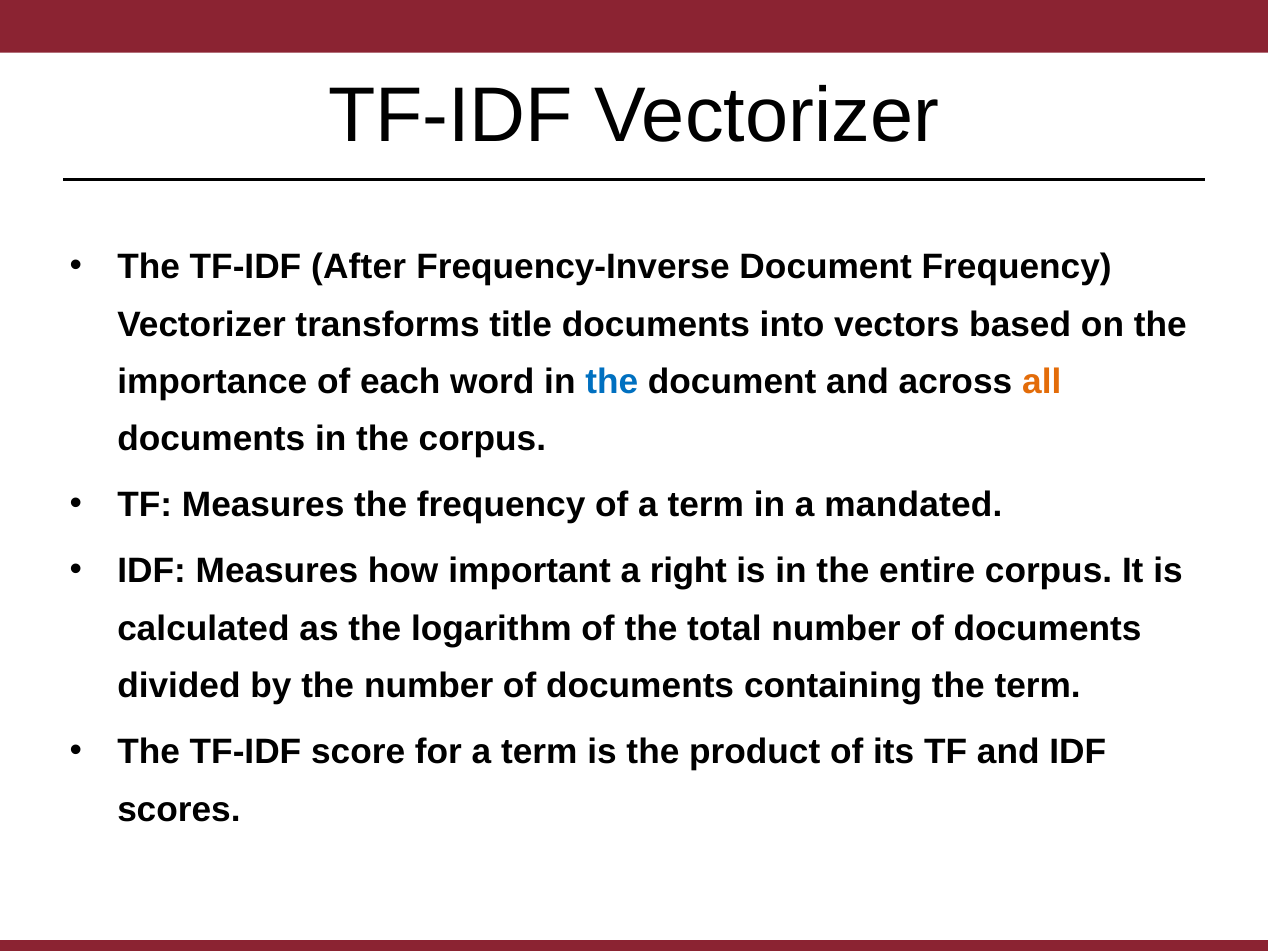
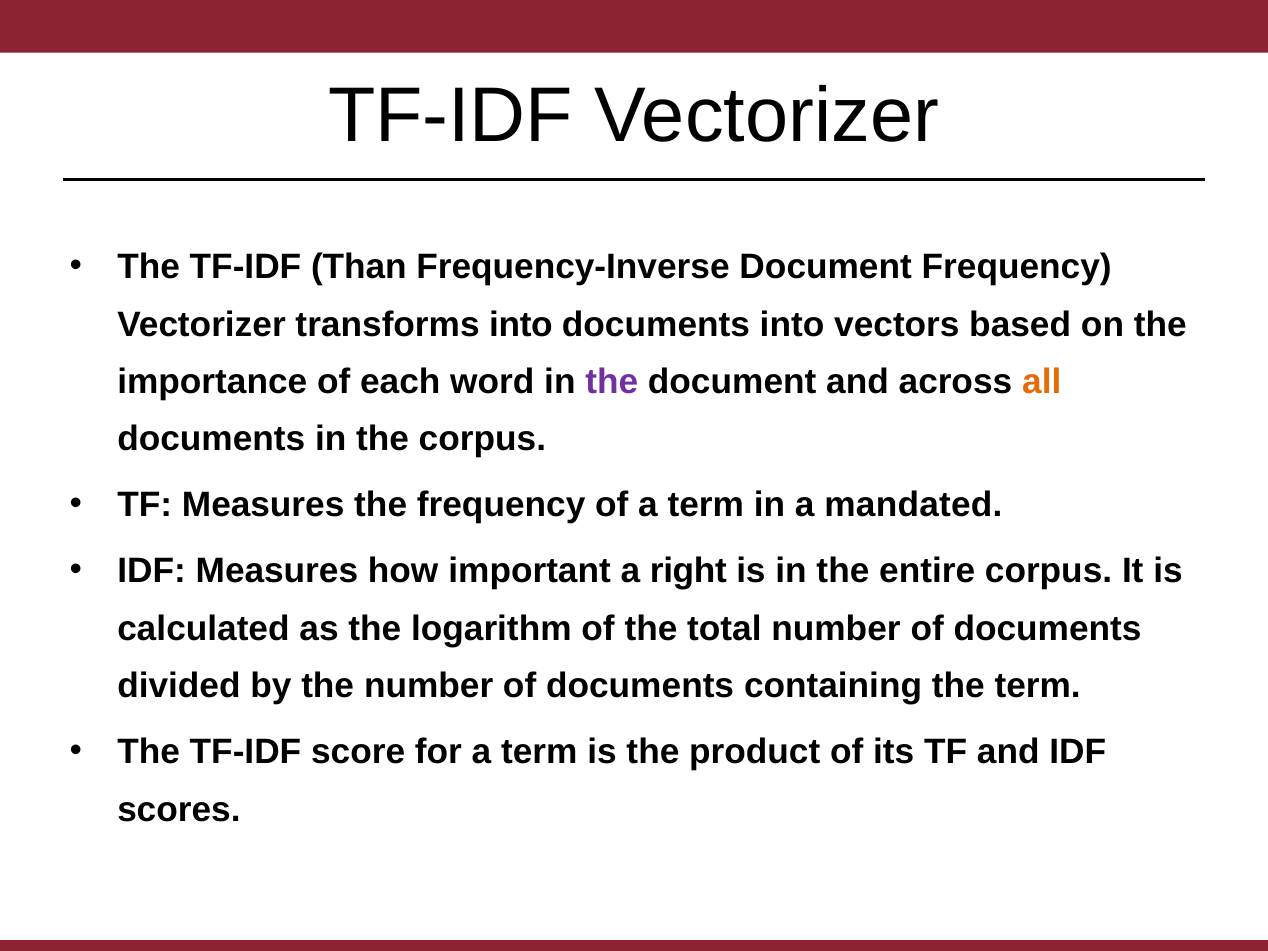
After: After -> Than
transforms title: title -> into
the at (612, 382) colour: blue -> purple
